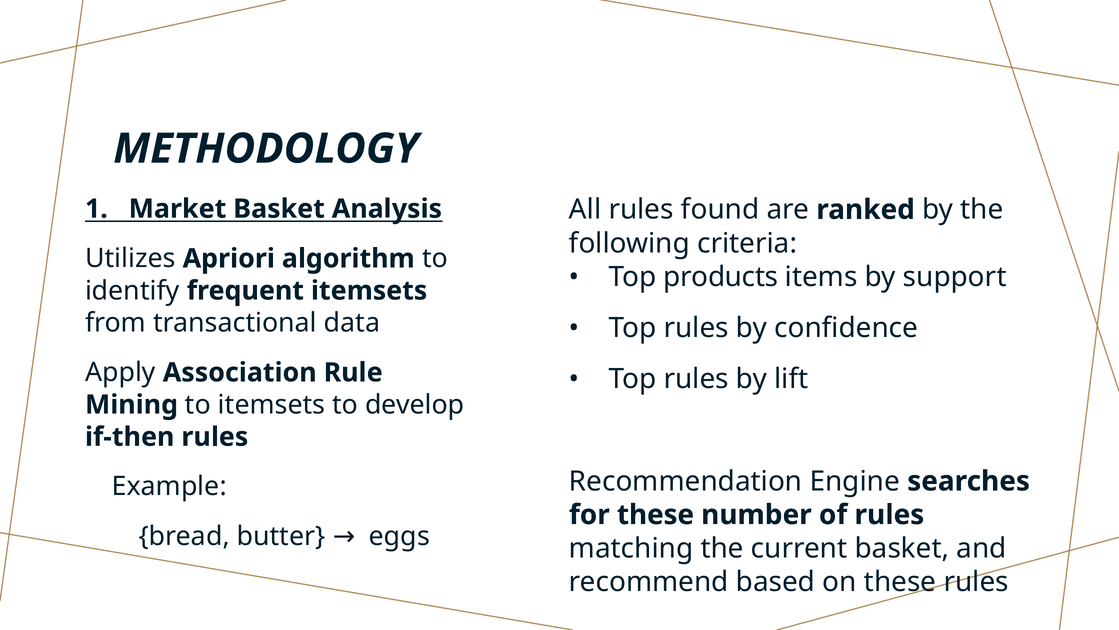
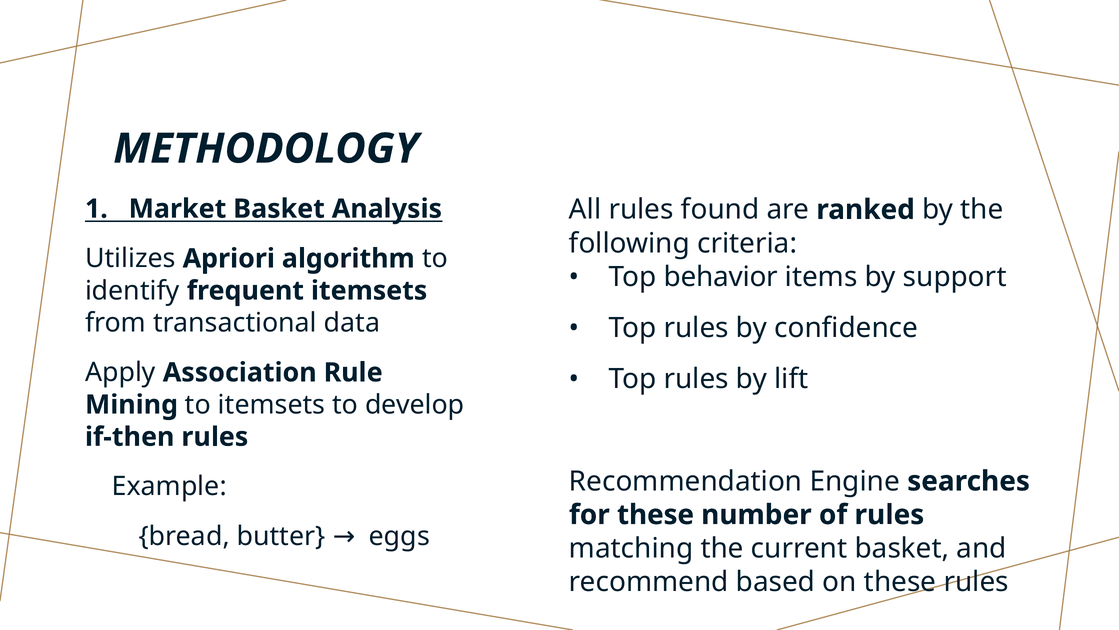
products: products -> behavior
